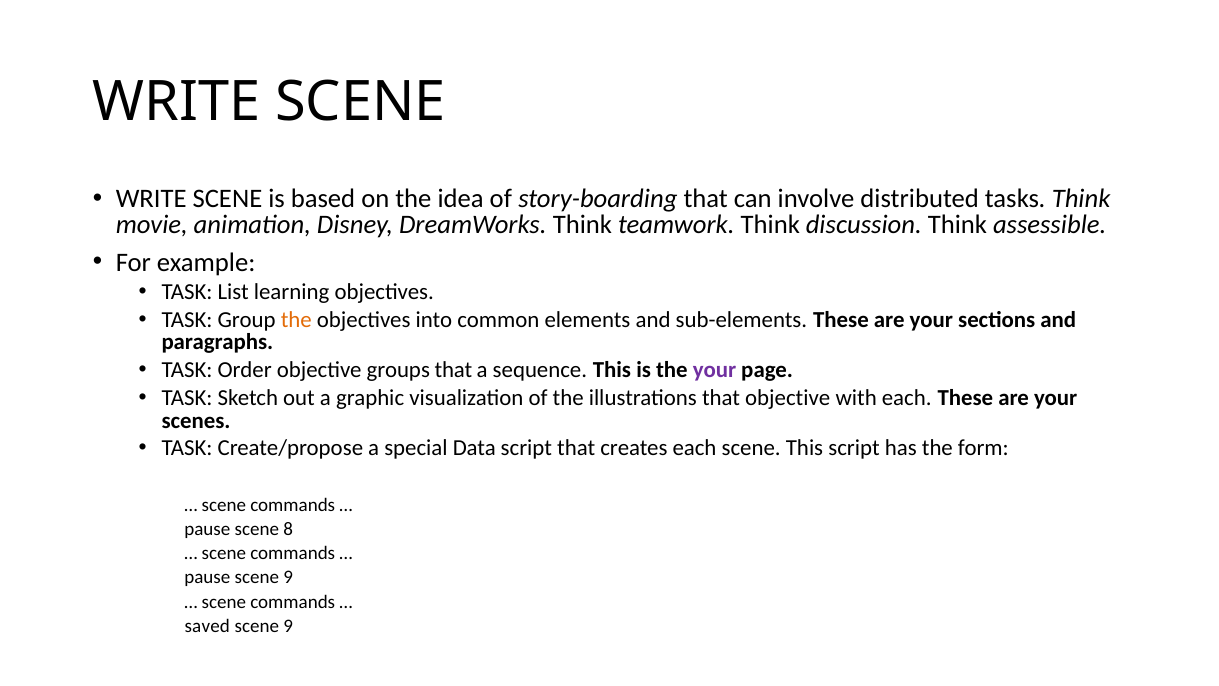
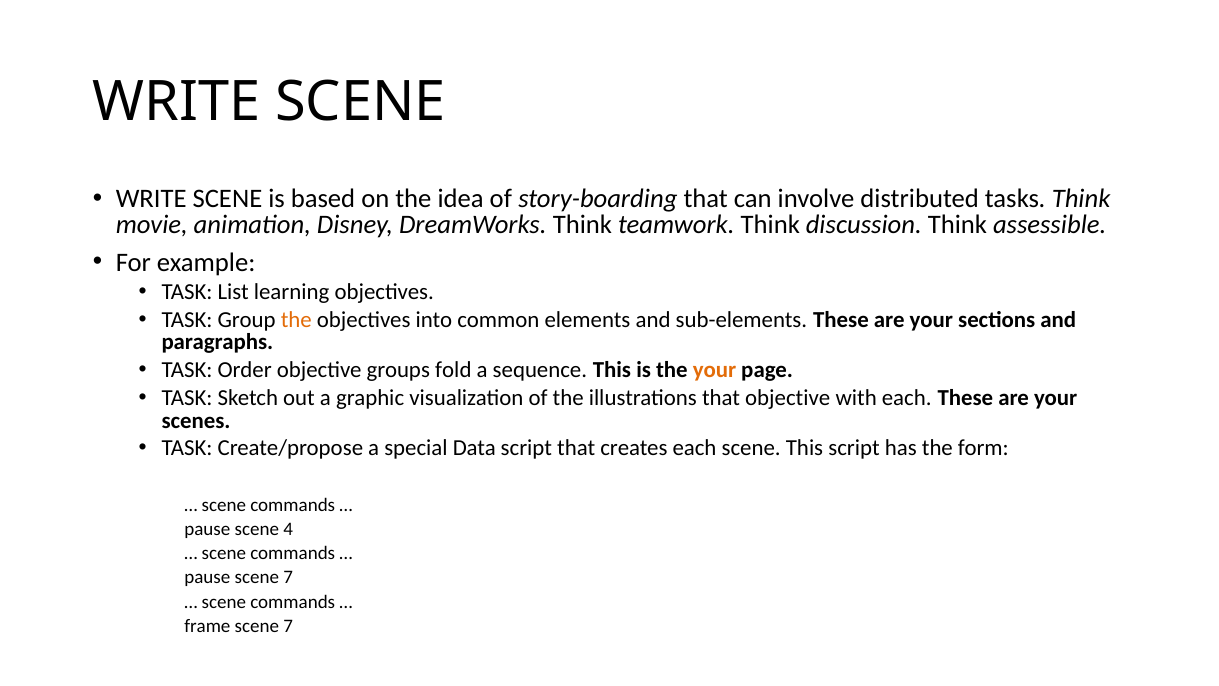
groups that: that -> fold
your at (714, 370) colour: purple -> orange
8: 8 -> 4
pause scene 9: 9 -> 7
saved: saved -> frame
9 at (288, 626): 9 -> 7
